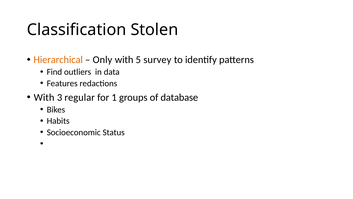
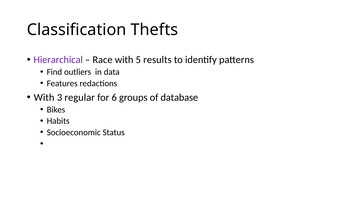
Stolen: Stolen -> Thefts
Hierarchical colour: orange -> purple
Only: Only -> Race
survey: survey -> results
1: 1 -> 6
